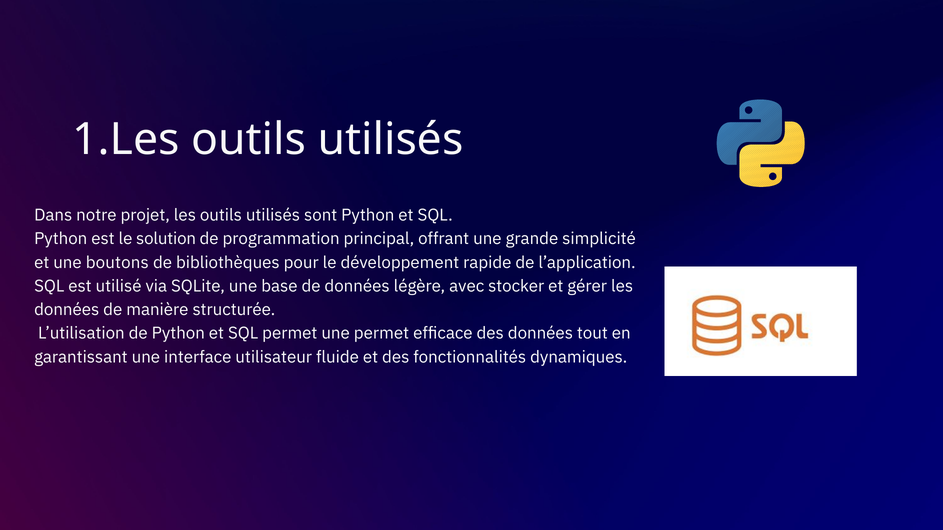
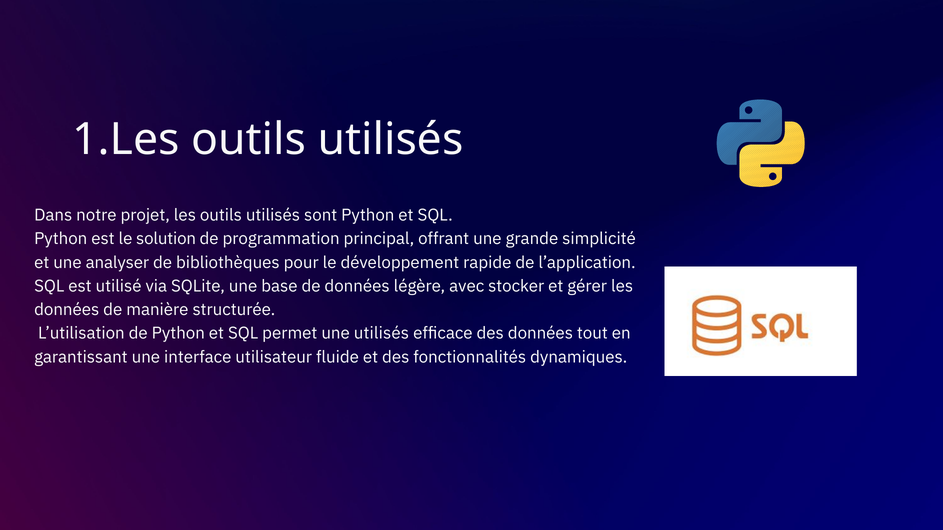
boutons: boutons -> analyser
une permet: permet -> utilisés
